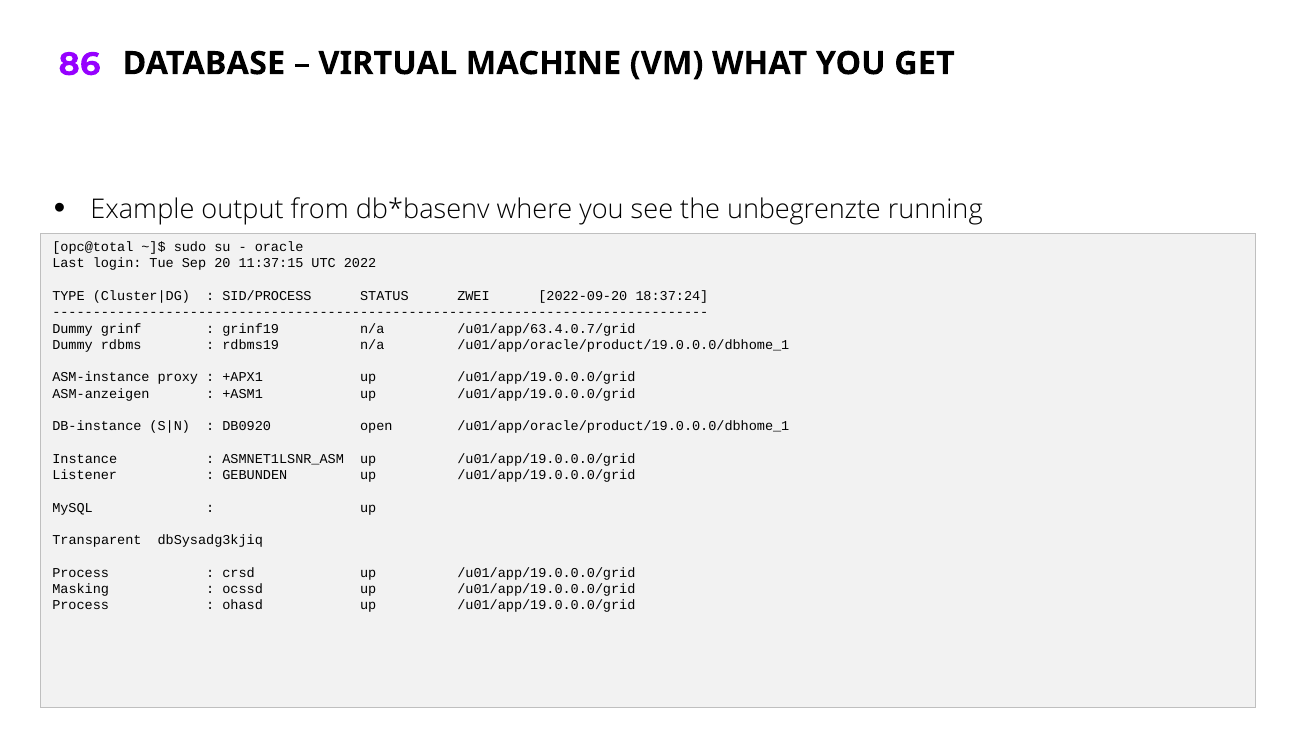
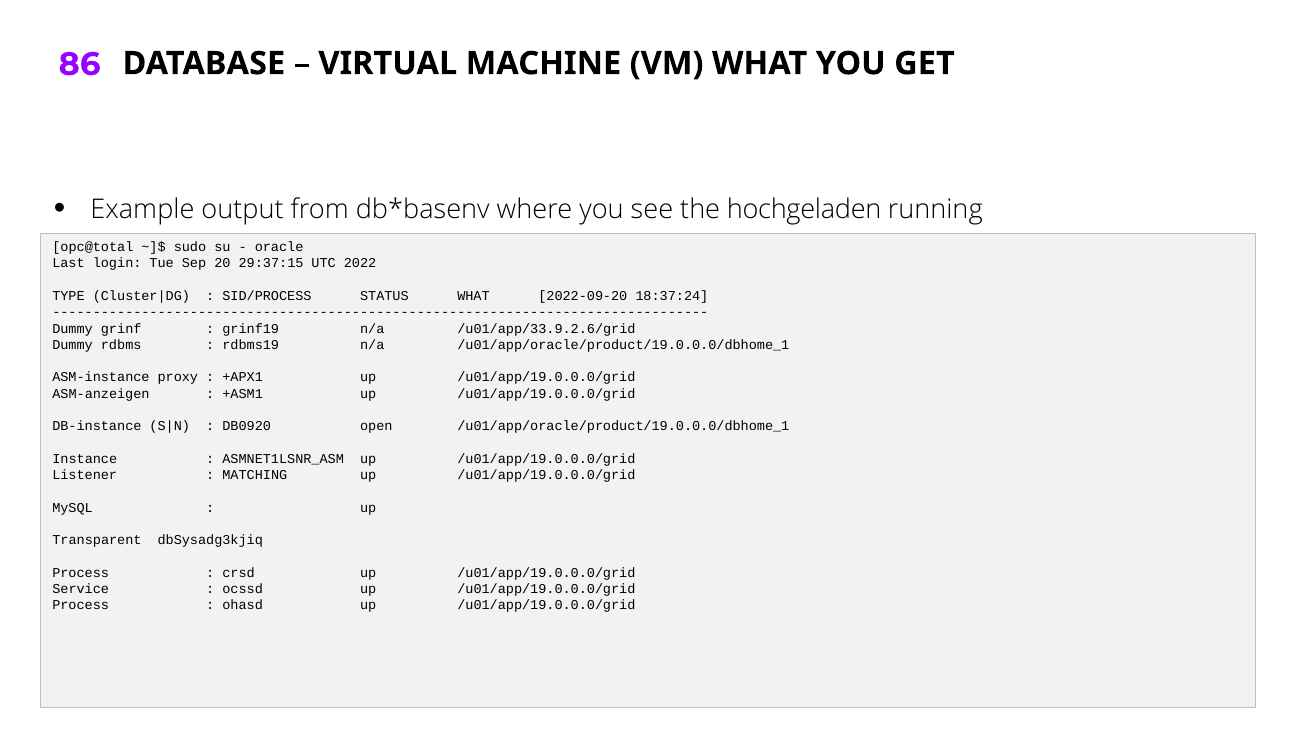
unbegrenzte: unbegrenzte -> hochgeladen
11:37:15: 11:37:15 -> 29:37:15
STATUS ZWEI: ZWEI -> WHAT
/u01/app/63.4.0.7/grid: /u01/app/63.4.0.7/grid -> /u01/app/33.9.2.6/grid
GEBUNDEN: GEBUNDEN -> MATCHING
Masking: Masking -> Service
